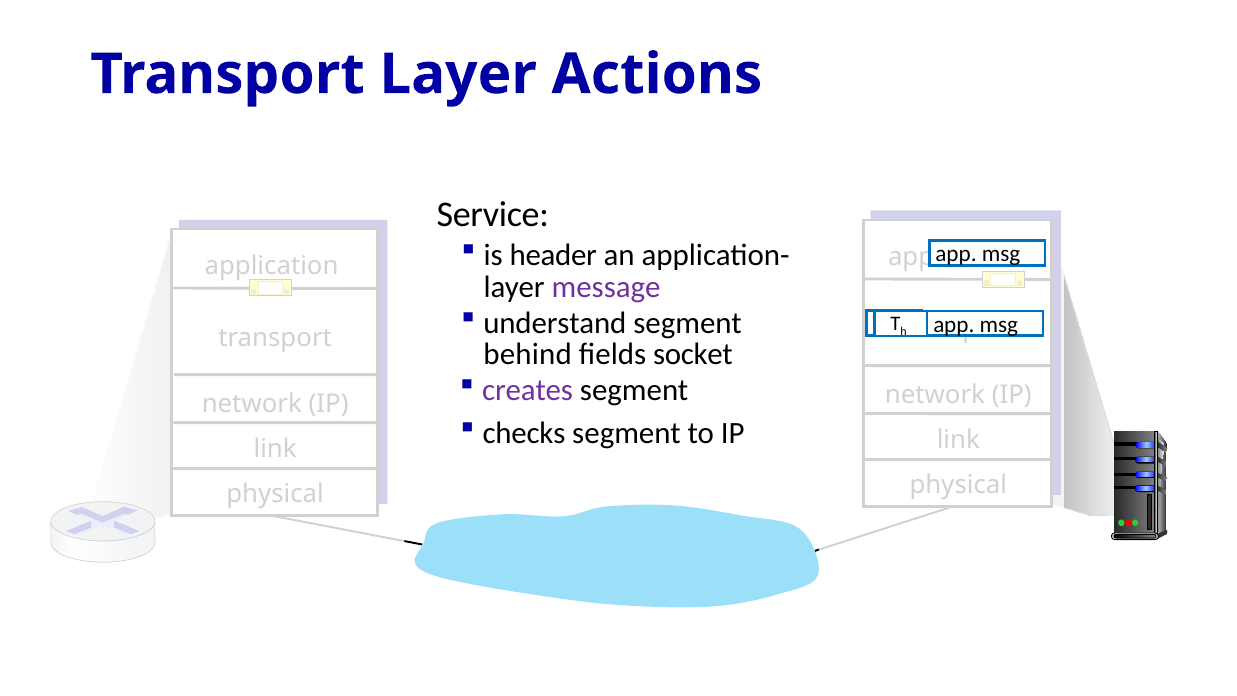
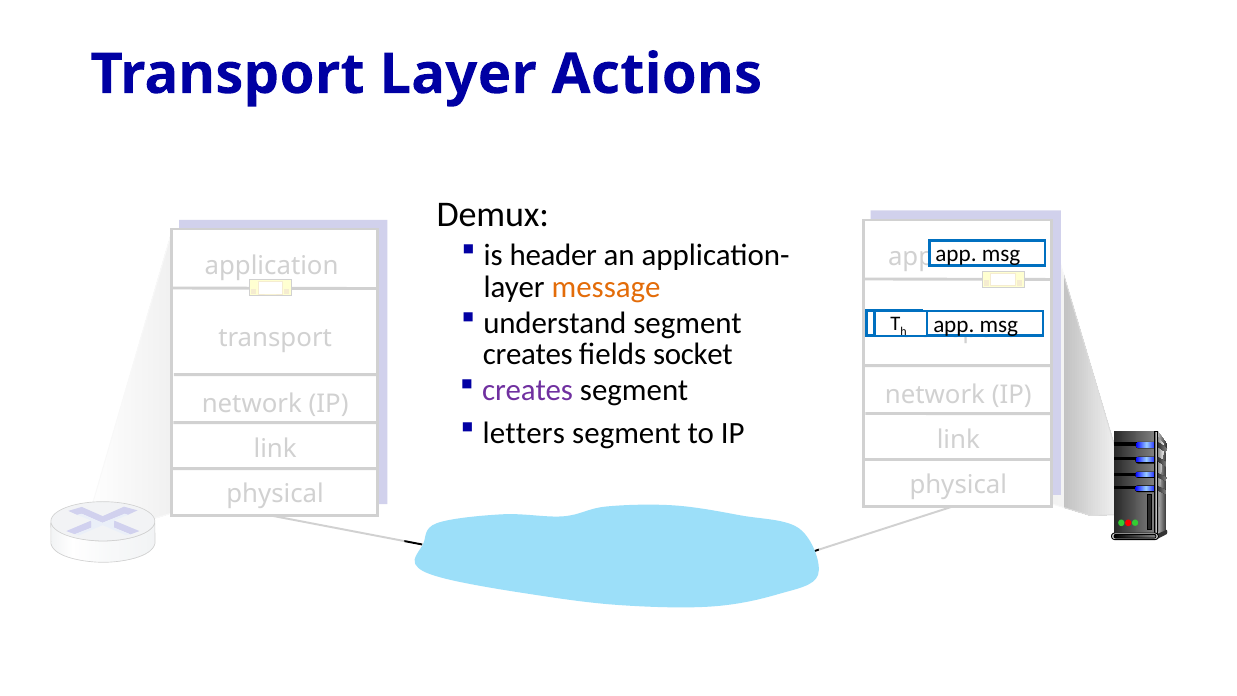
Service: Service -> Demux
message colour: purple -> orange
behind at (528, 355): behind -> creates
checks: checks -> letters
